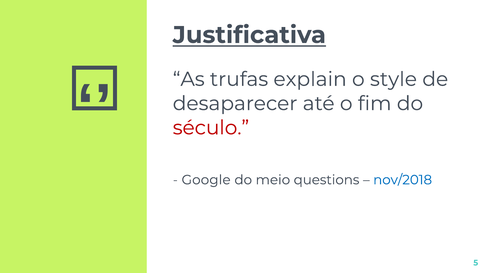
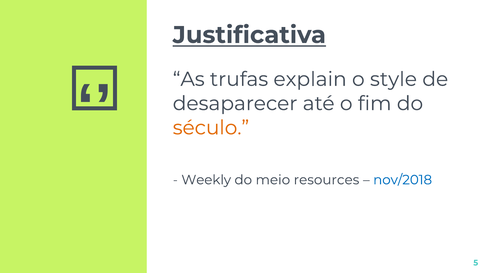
século colour: red -> orange
Google: Google -> Weekly
questions: questions -> resources
